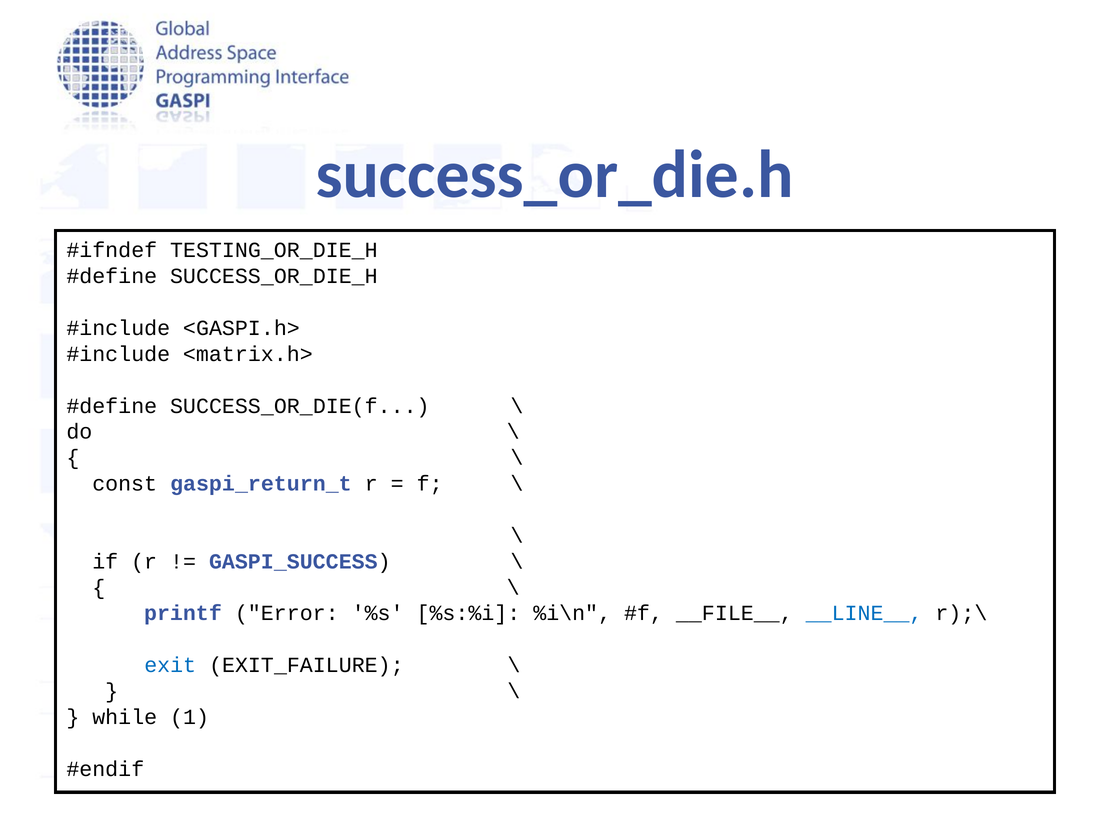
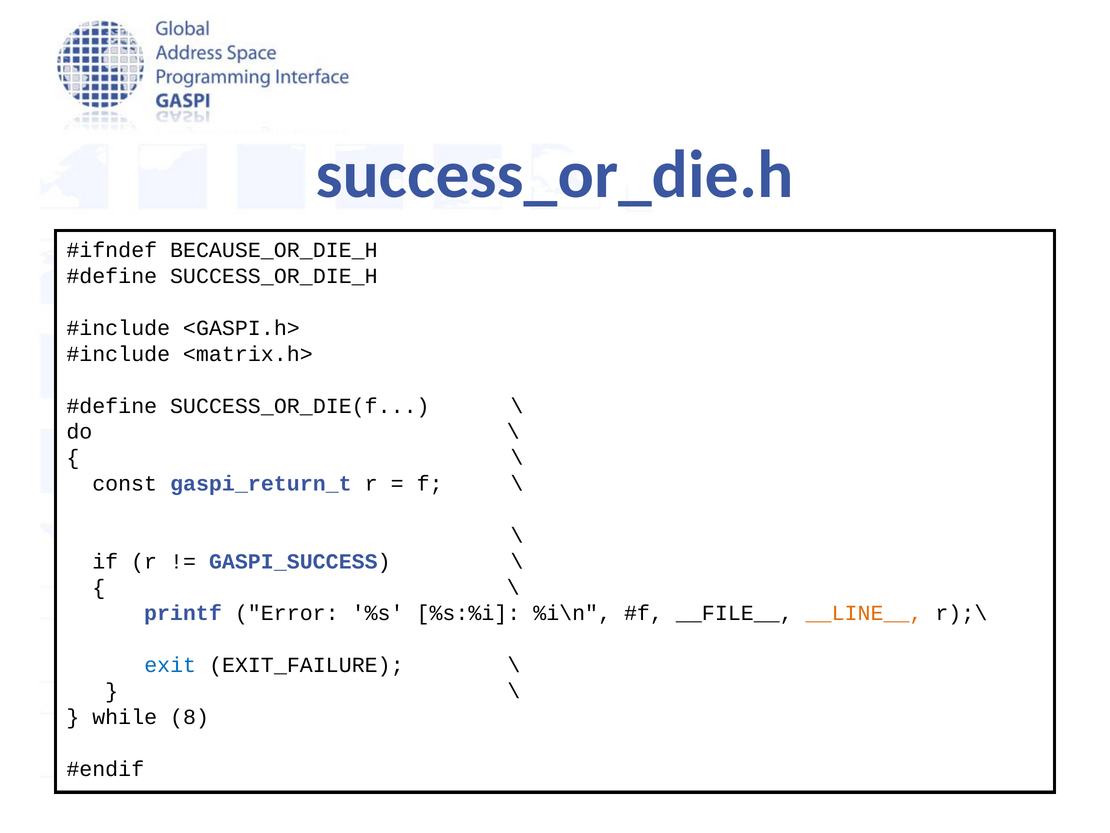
TESTING_OR_DIE_H: TESTING_OR_DIE_H -> BECAUSE_OR_DIE_H
__LINE__ colour: blue -> orange
1: 1 -> 8
